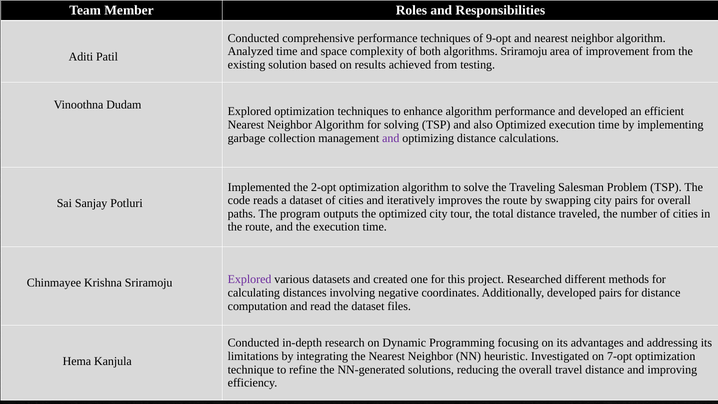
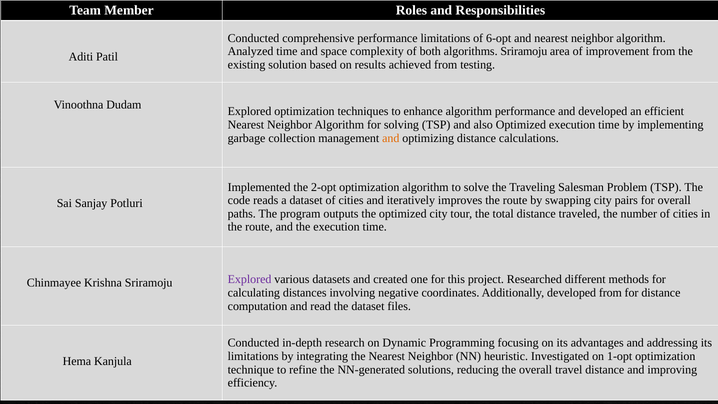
performance techniques: techniques -> limitations
9-opt: 9-opt -> 6-opt
and at (391, 138) colour: purple -> orange
developed pairs: pairs -> from
7-opt: 7-opt -> 1-opt
